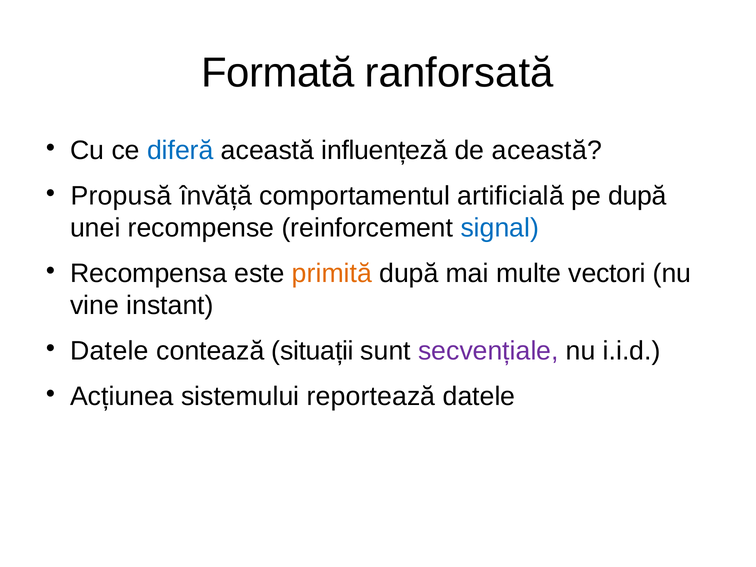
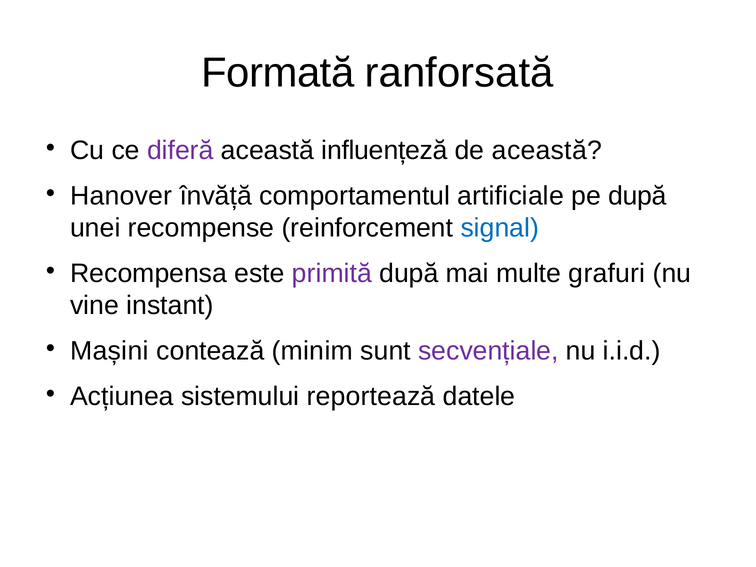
diferă colour: blue -> purple
Propusă: Propusă -> Hanover
artificială: artificială -> artificiale
primită colour: orange -> purple
vectori: vectori -> grafuri
Datele at (109, 351): Datele -> Mașini
situații: situații -> minim
